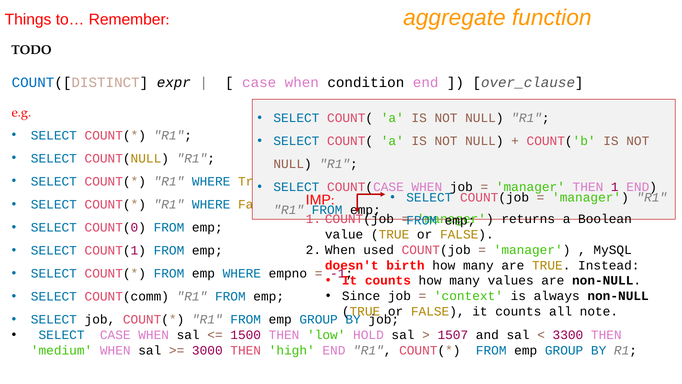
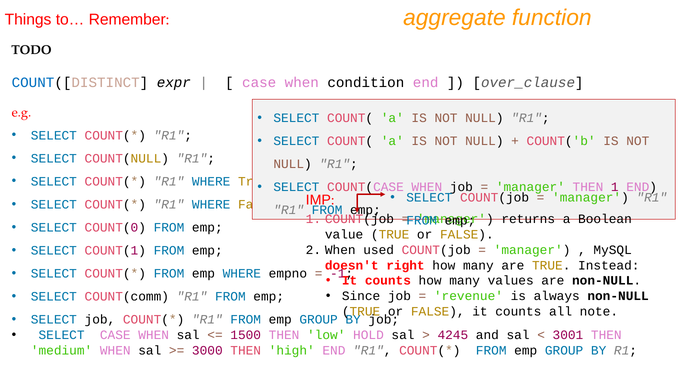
birth: birth -> right
context: context -> revenue
1507: 1507 -> 4245
3300: 3300 -> 3001
